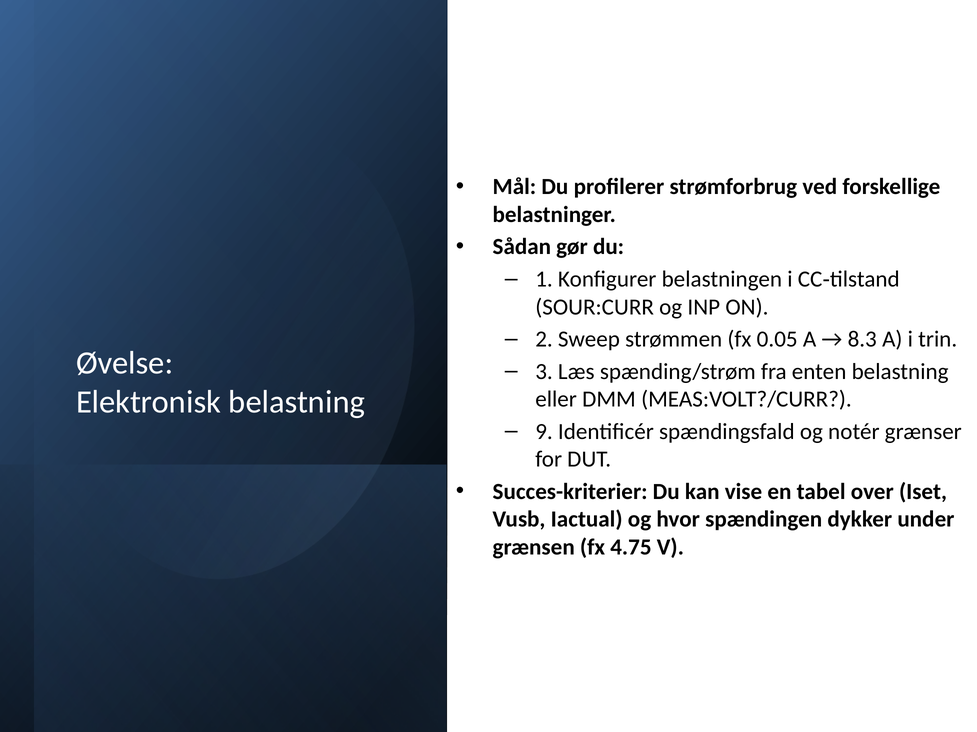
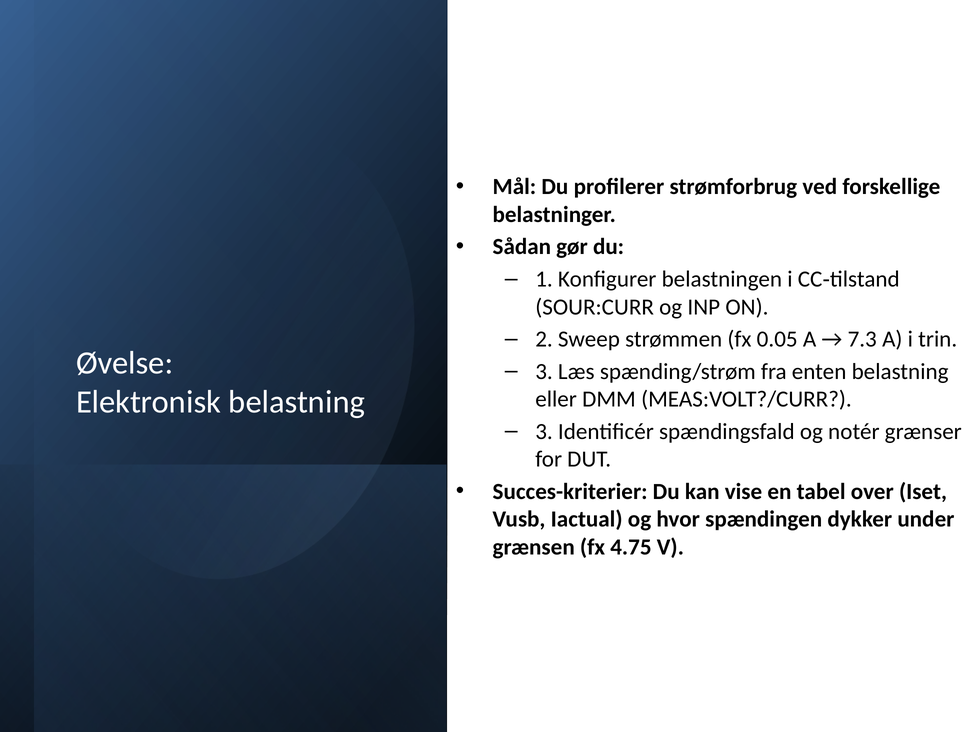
8.3: 8.3 -> 7.3
9 at (544, 432): 9 -> 3
